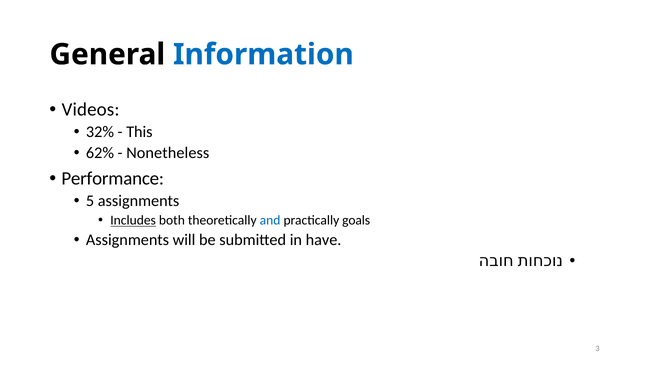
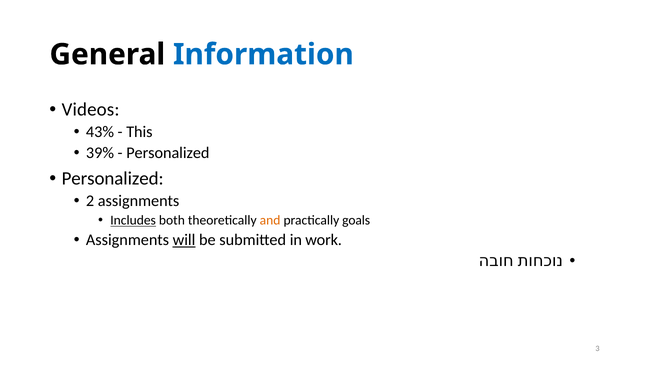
32%: 32% -> 43%
62%: 62% -> 39%
Nonetheless at (168, 153): Nonetheless -> Personalized
Performance at (113, 179): Performance -> Personalized
5: 5 -> 2
and colour: blue -> orange
will underline: none -> present
have: have -> work
